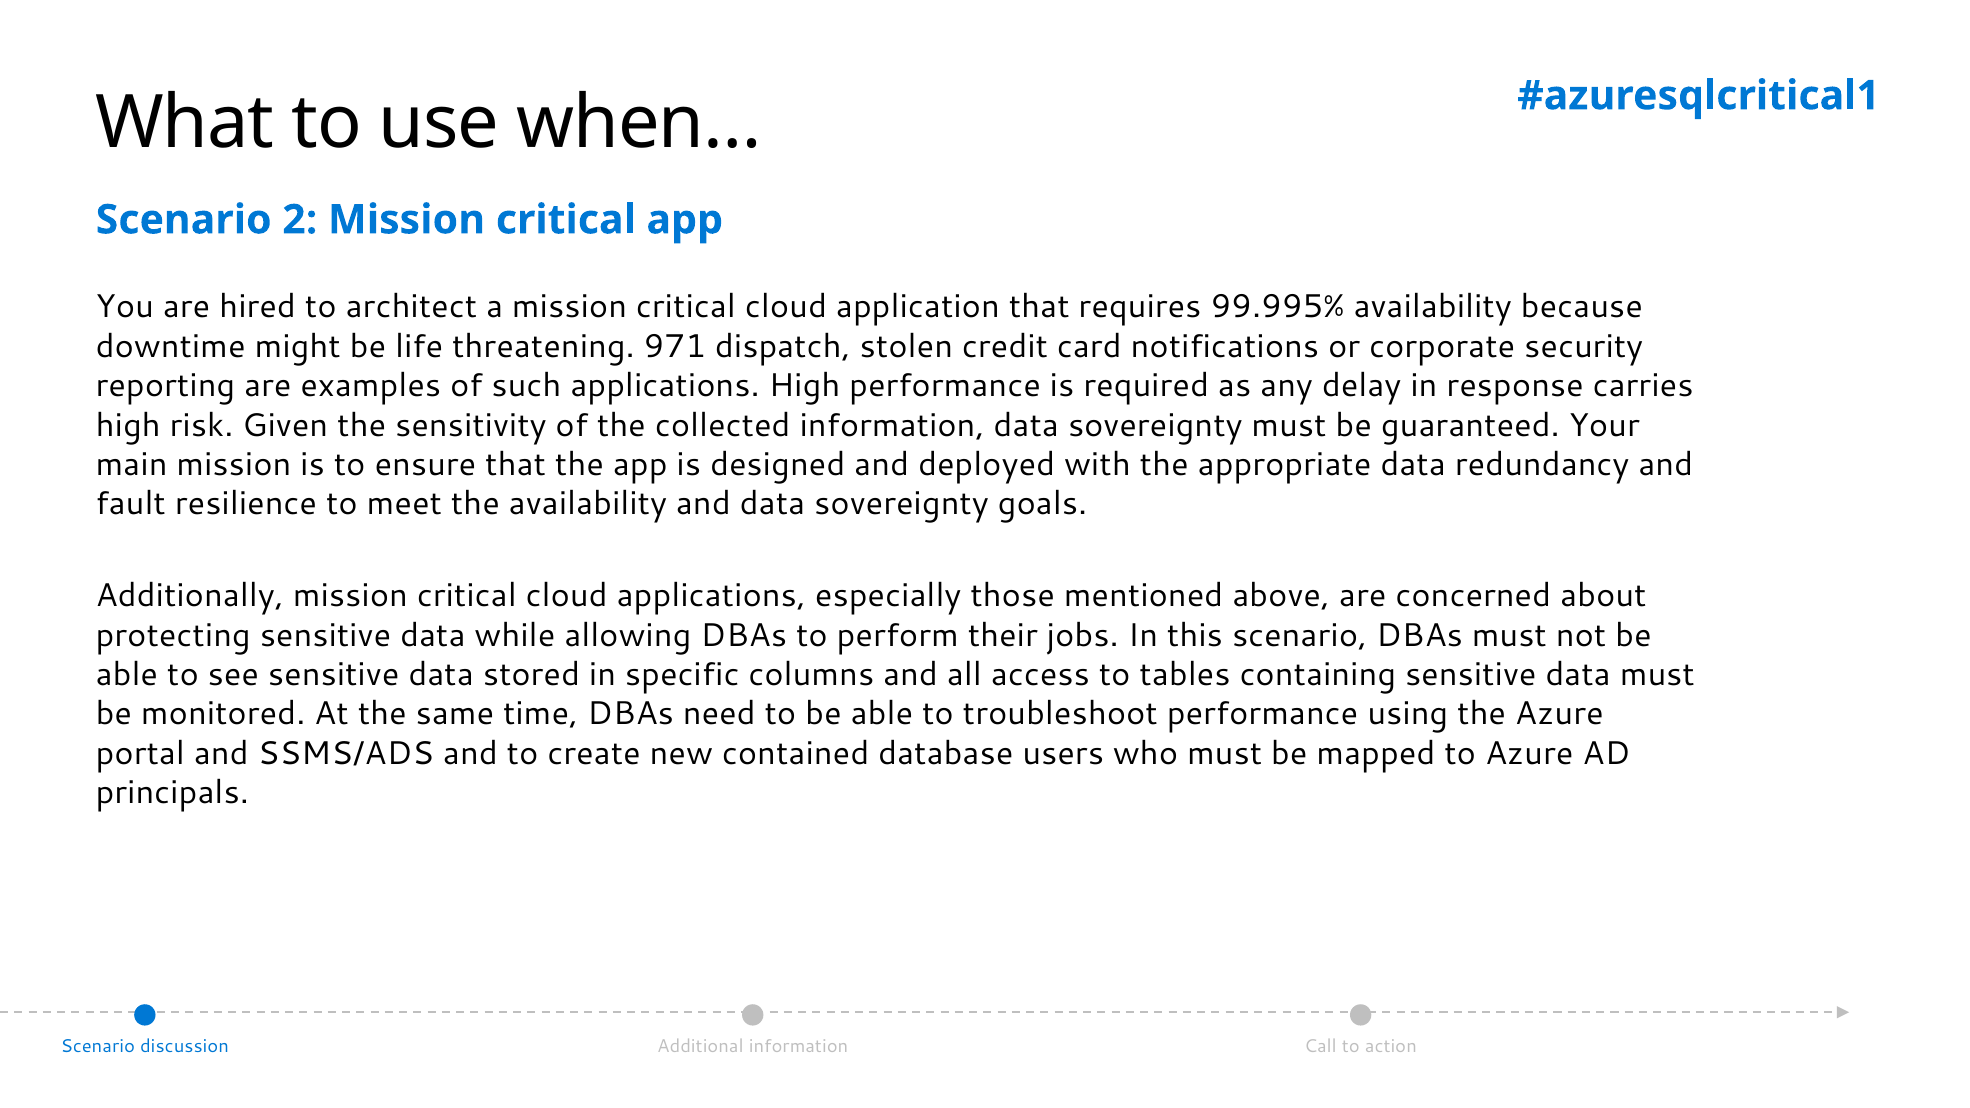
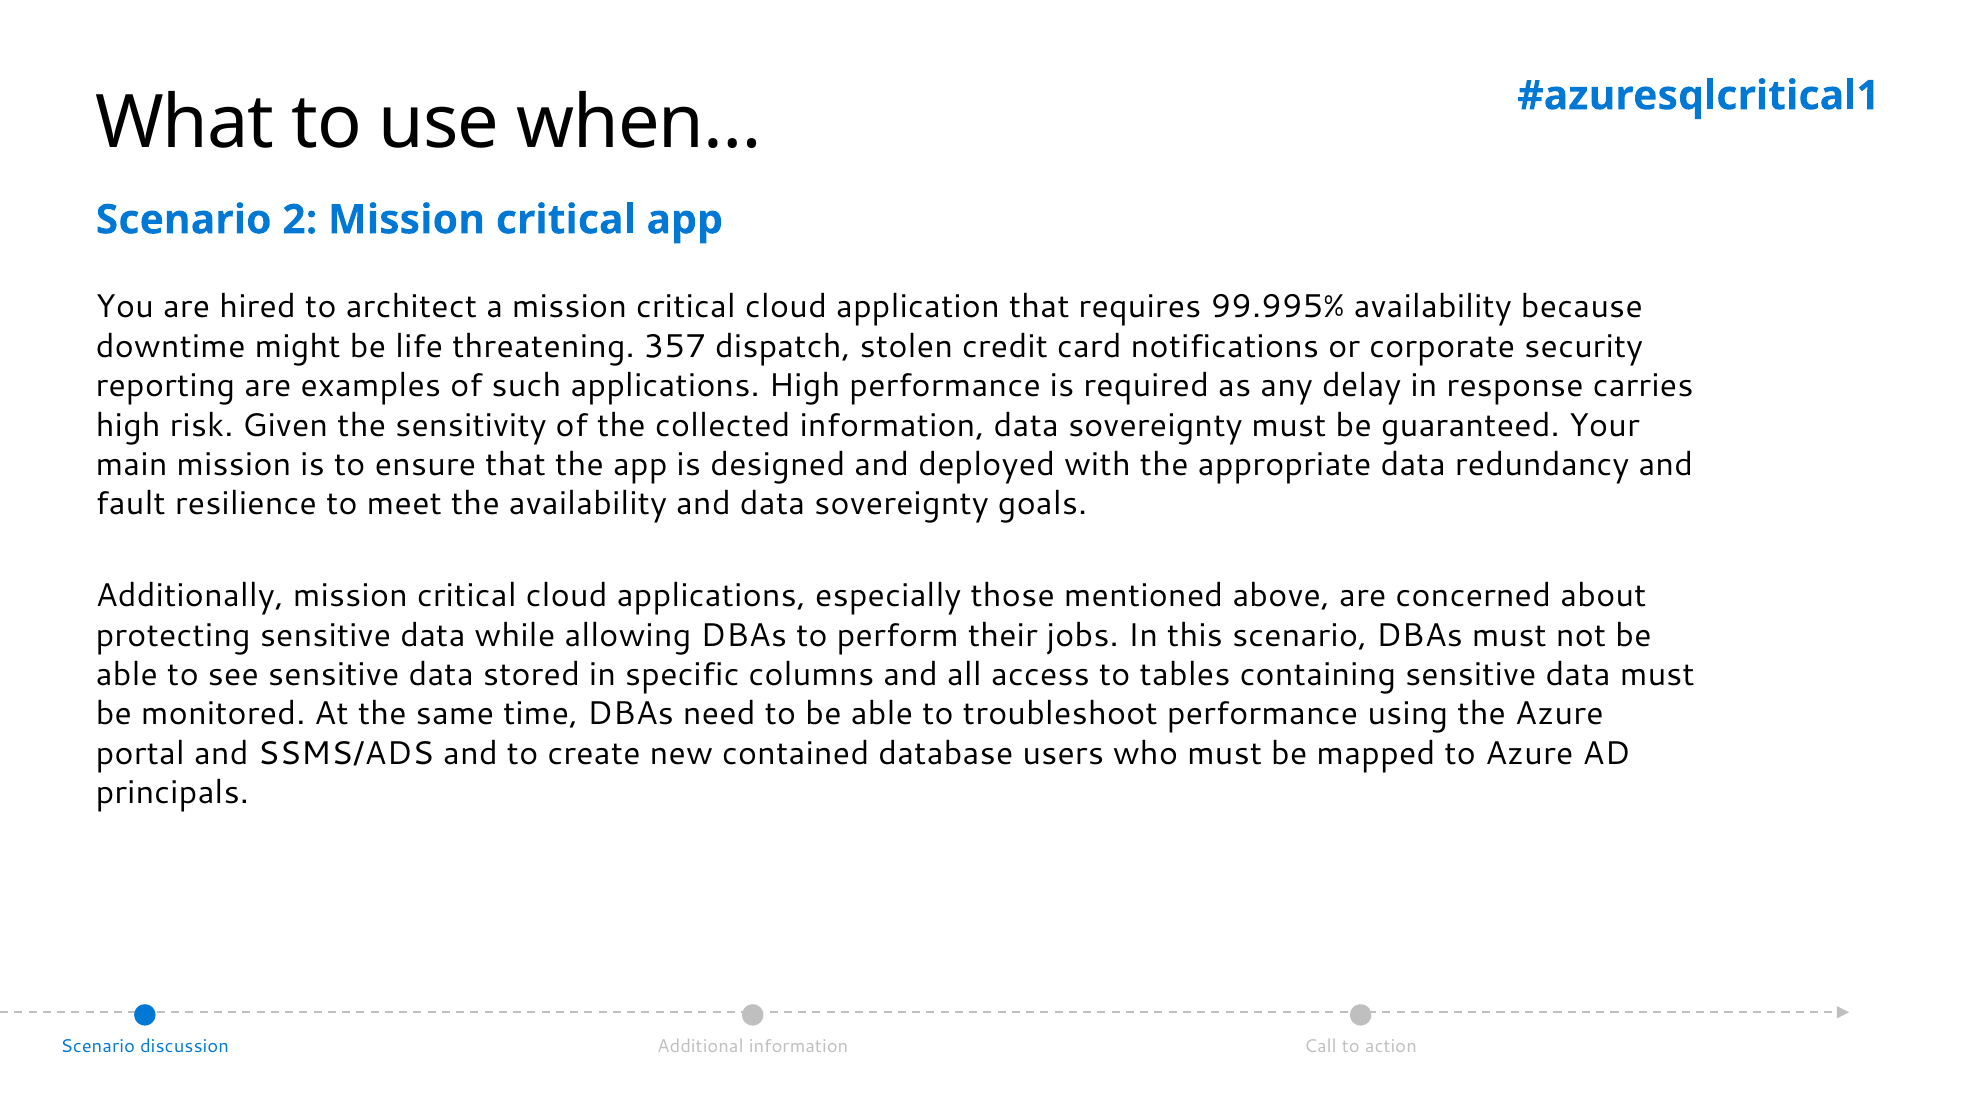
971: 971 -> 357
